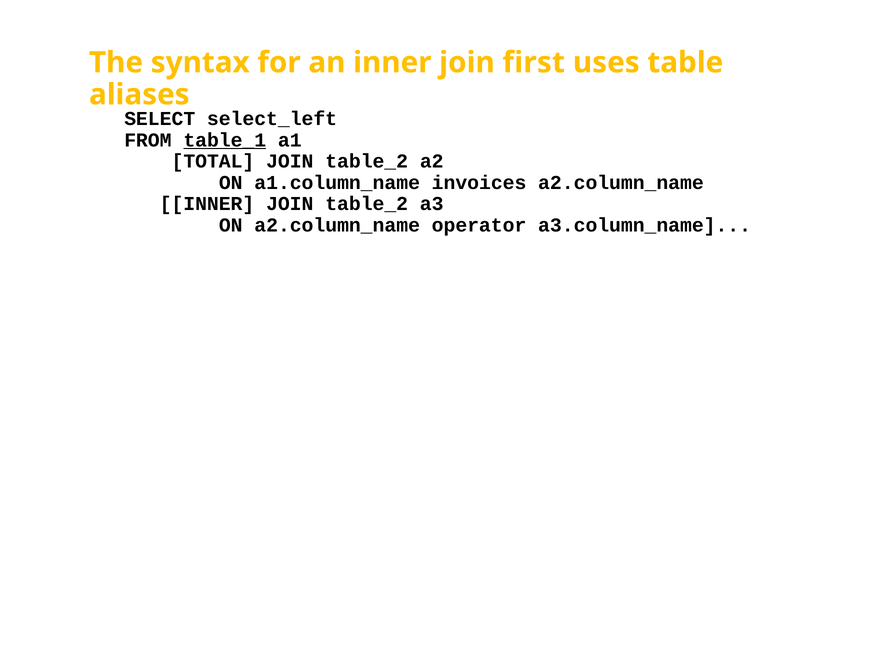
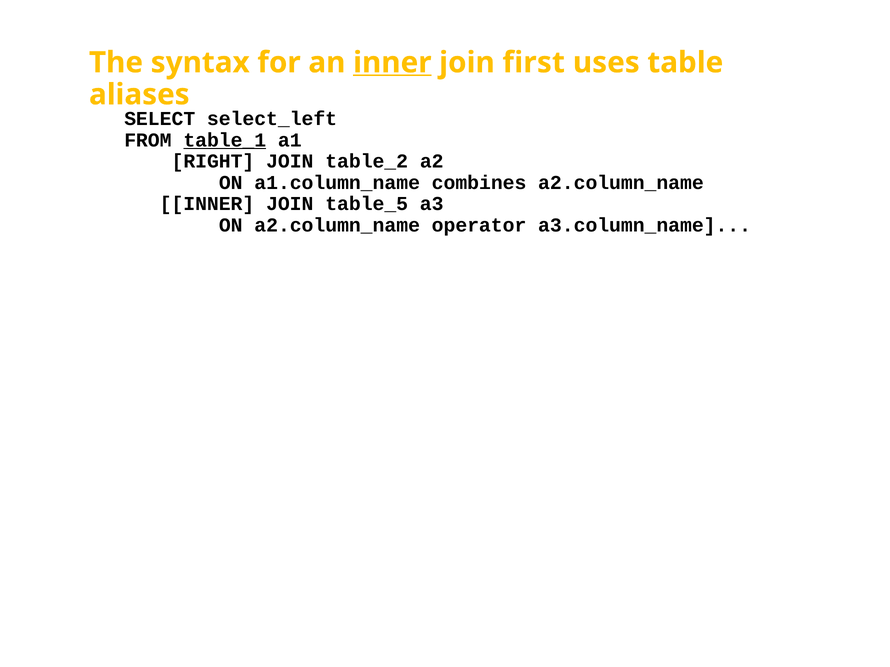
inner at (392, 63) underline: none -> present
TOTAL: TOTAL -> RIGHT
invoices: invoices -> combines
INNER JOIN table_2: table_2 -> table_5
